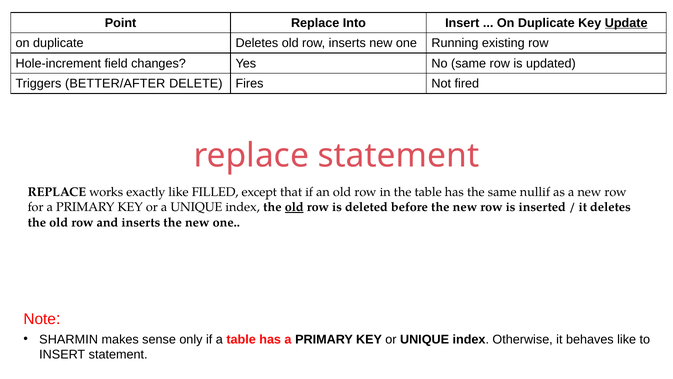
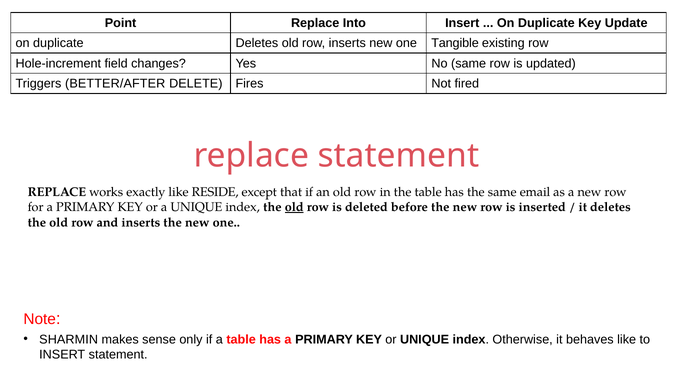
Update underline: present -> none
Running: Running -> Tangible
FILLED: FILLED -> RESIDE
nullif: nullif -> email
